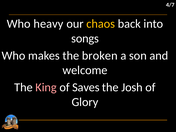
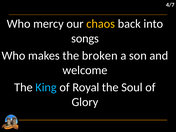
heavy: heavy -> mercy
King colour: pink -> light blue
Saves: Saves -> Royal
Josh: Josh -> Soul
